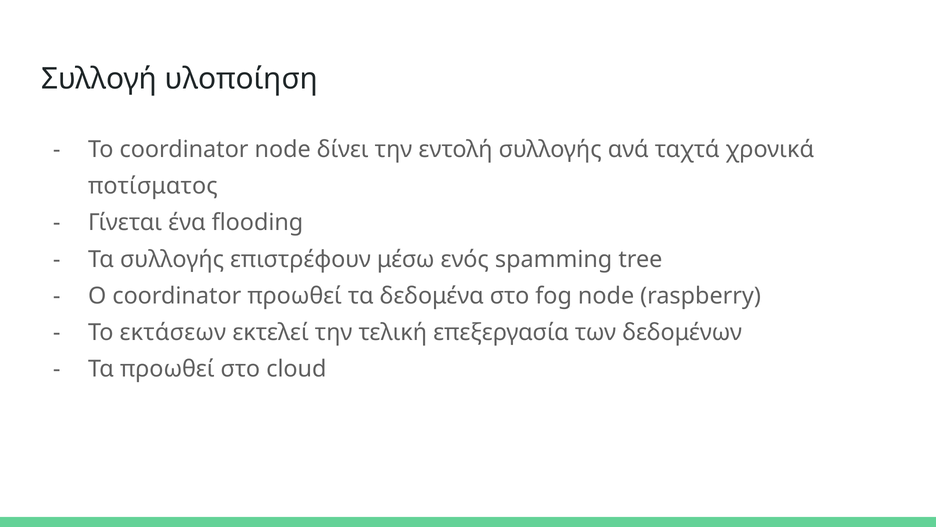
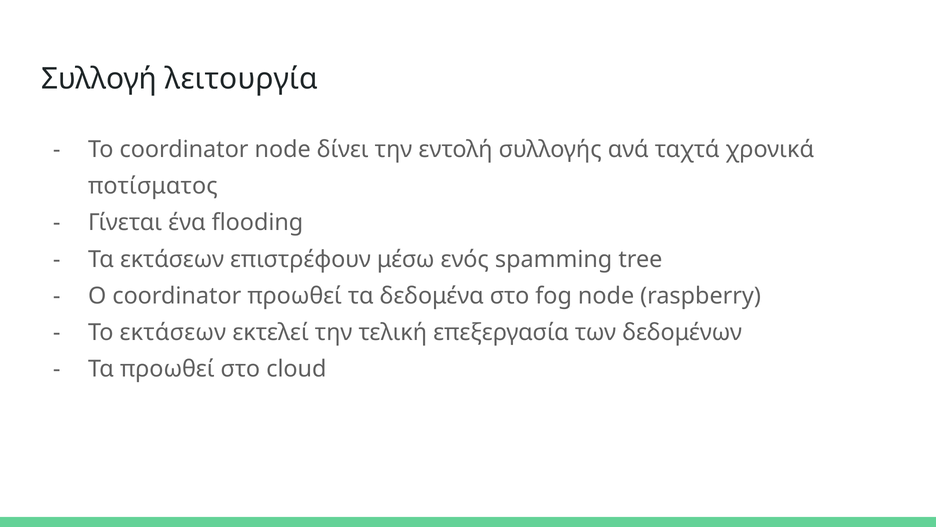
υλοποίηση: υλοποίηση -> λειτουργία
Τα συλλογής: συλλογής -> εκτάσεων
